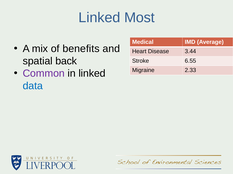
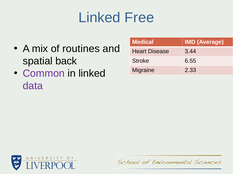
Most: Most -> Free
benefits: benefits -> routines
data colour: blue -> purple
